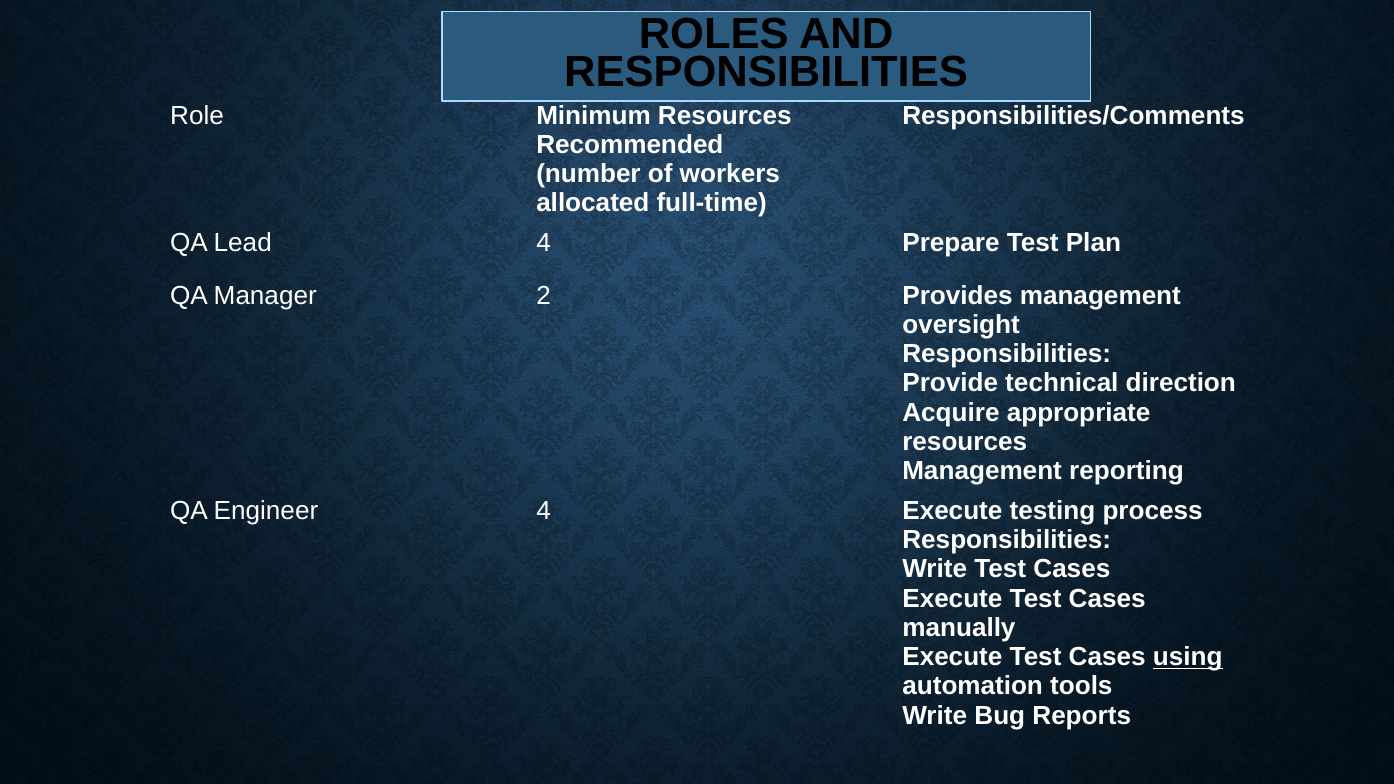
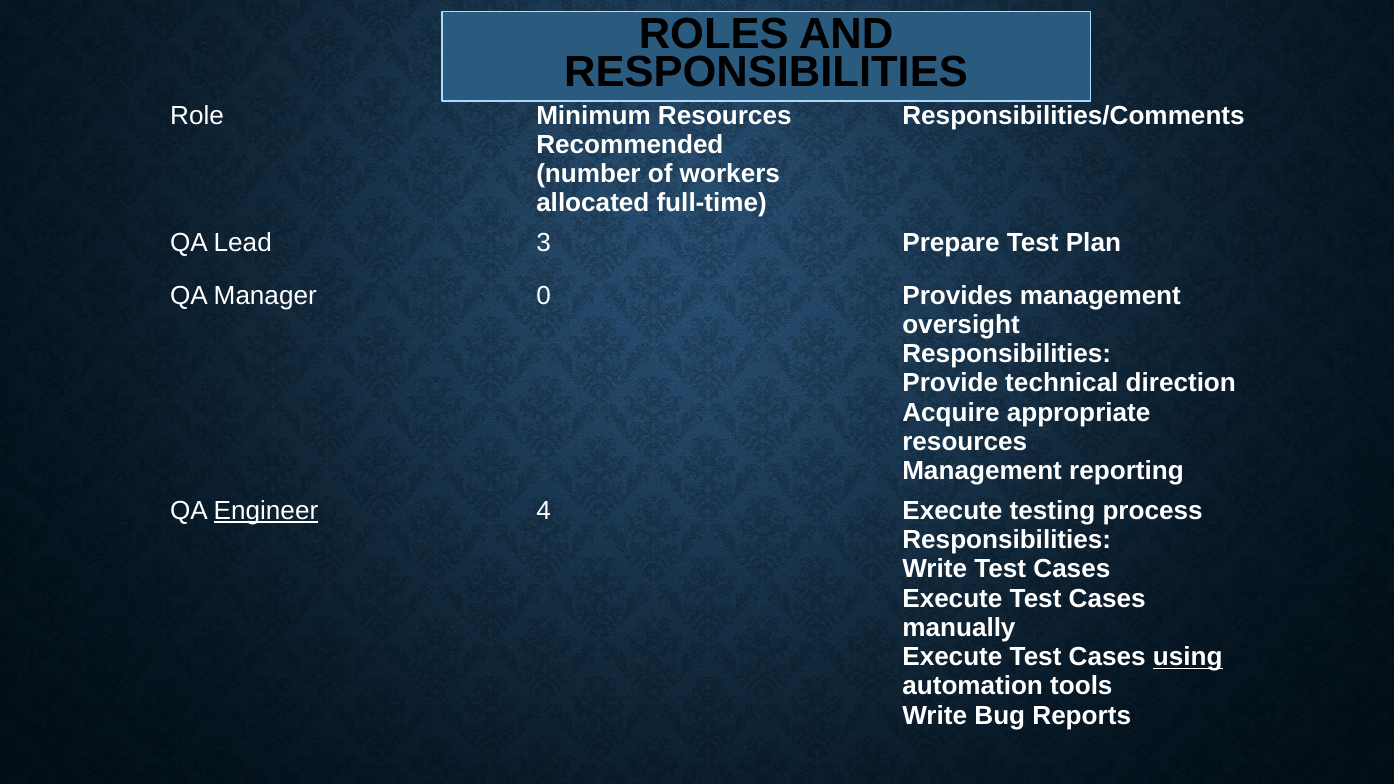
Lead 4: 4 -> 3
2: 2 -> 0
Engineer underline: none -> present
